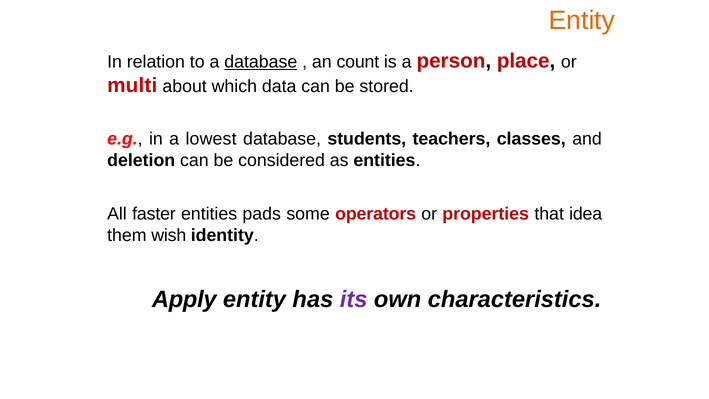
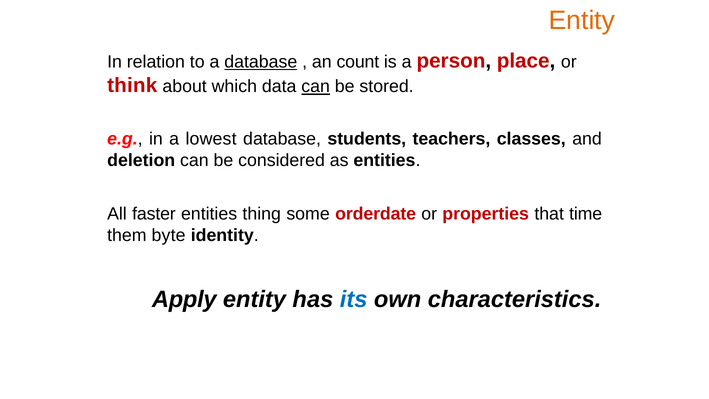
multi: multi -> think
can at (316, 87) underline: none -> present
pads: pads -> thing
operators: operators -> orderdate
idea: idea -> time
wish: wish -> byte
its colour: purple -> blue
